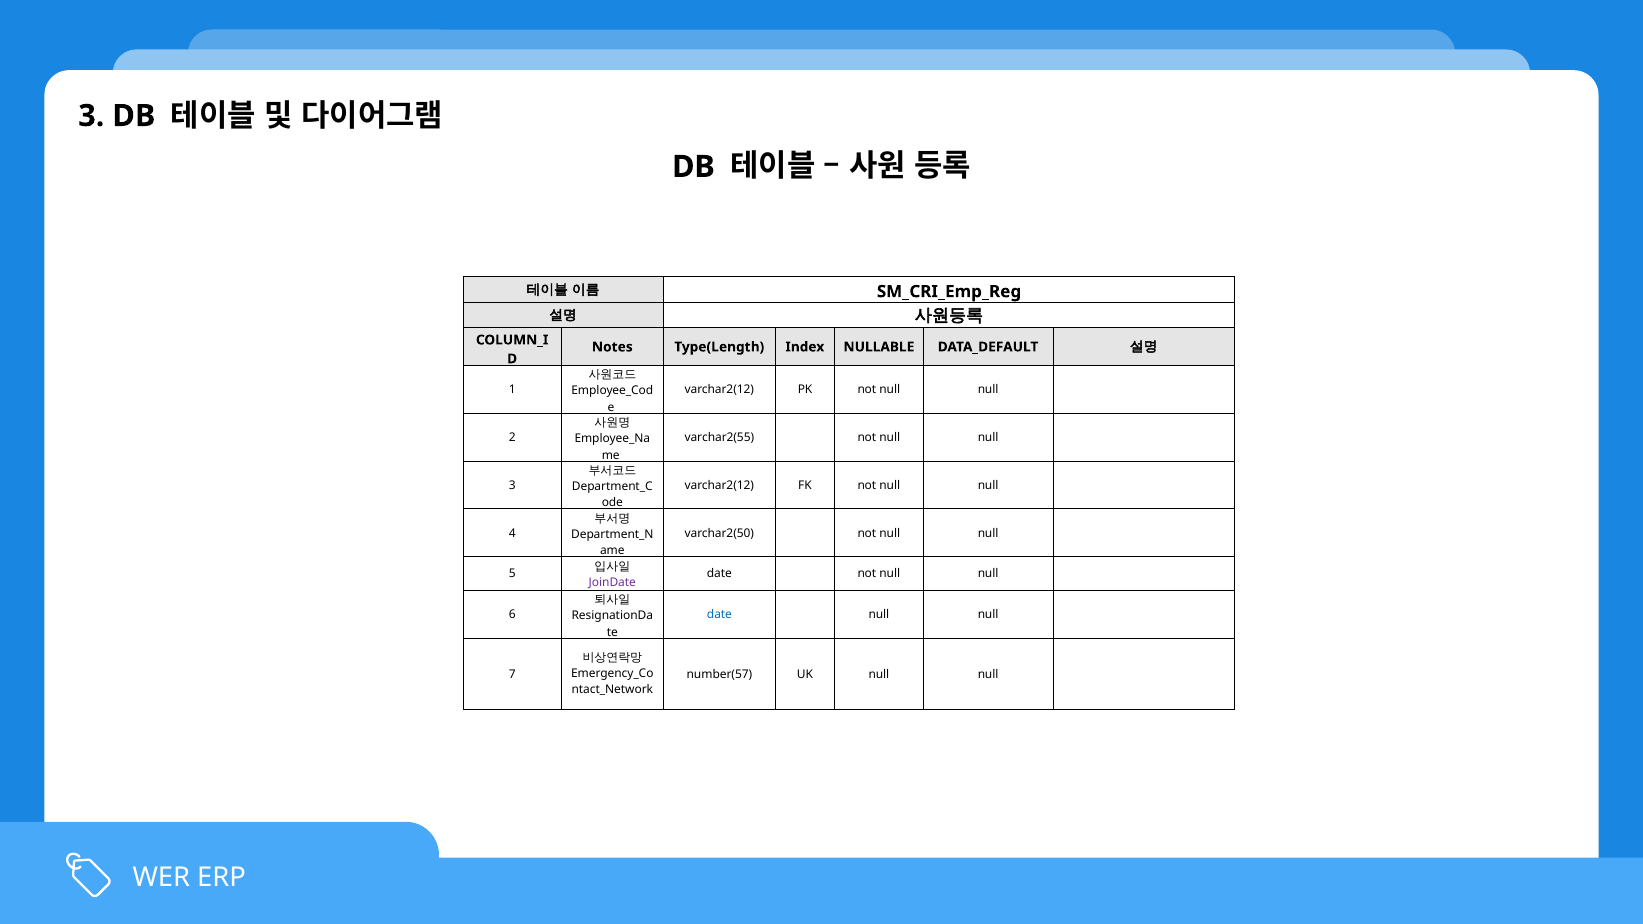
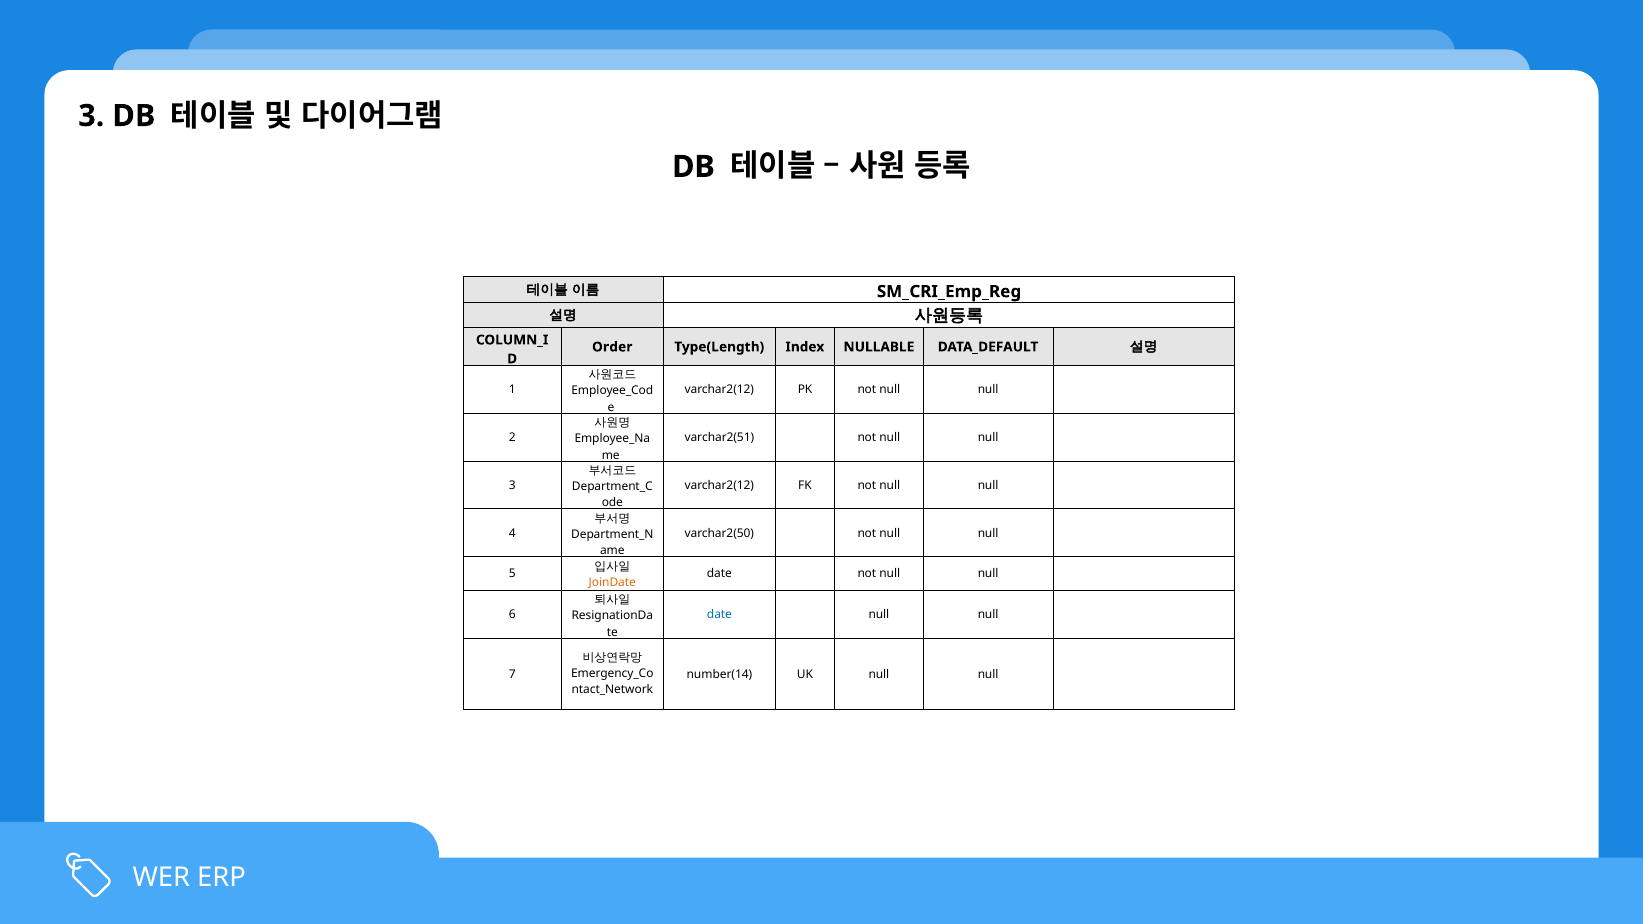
Notes: Notes -> Order
varchar2(55: varchar2(55 -> varchar2(51
JoinDate colour: purple -> orange
number(57: number(57 -> number(14
